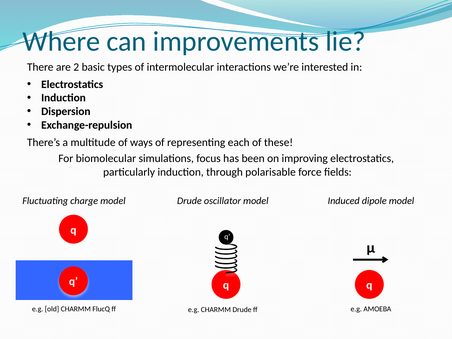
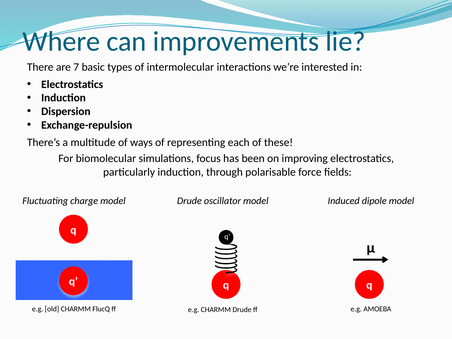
2: 2 -> 7
